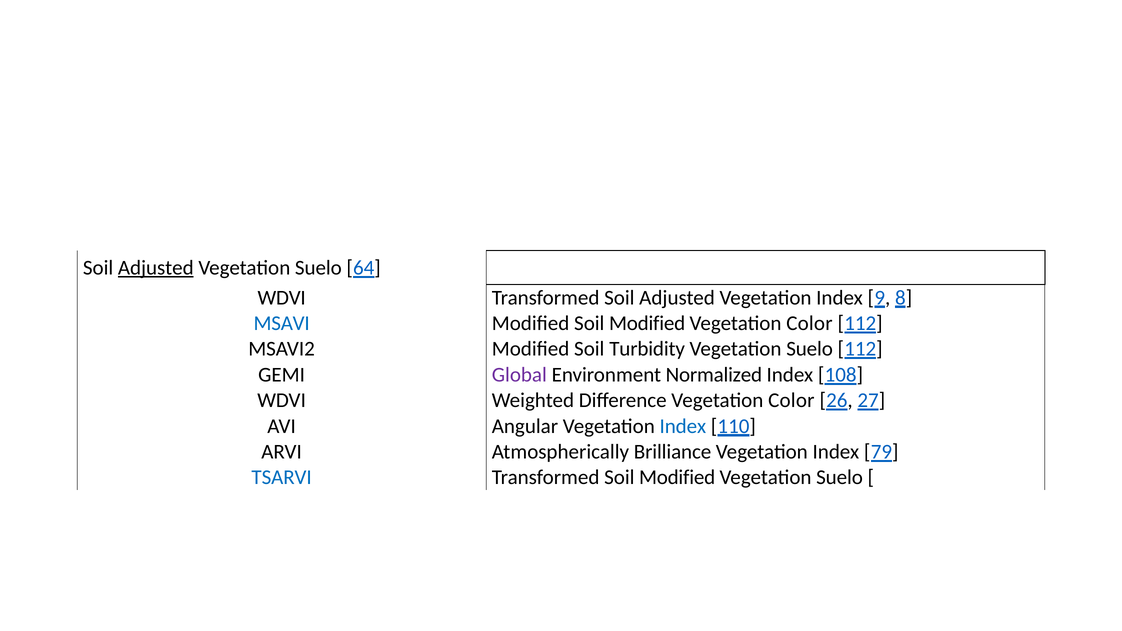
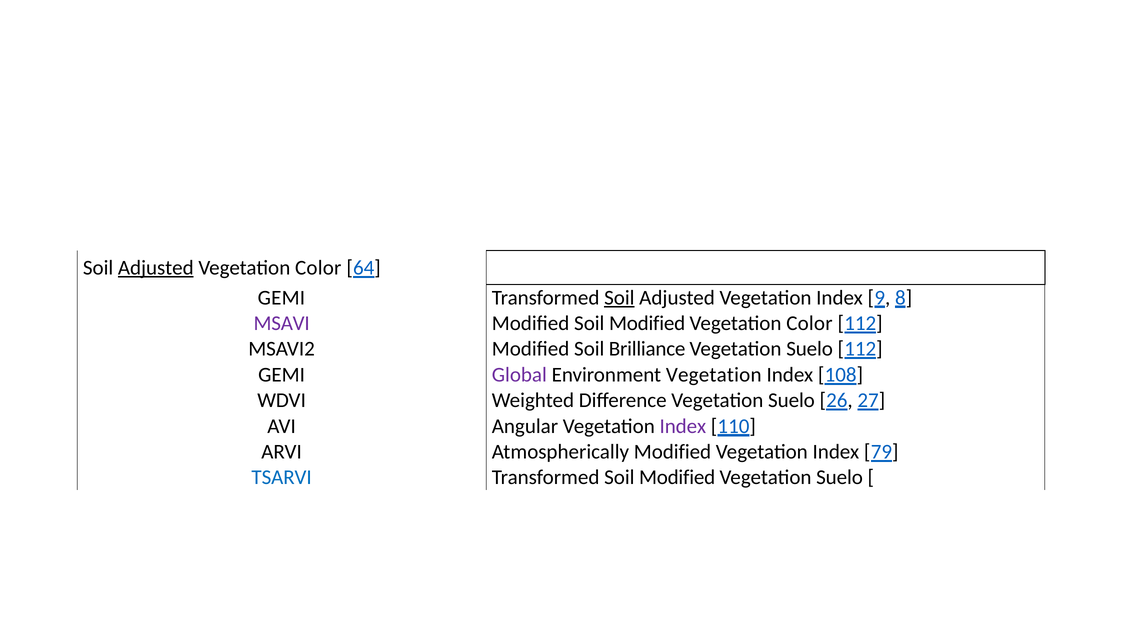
Suelo at (318, 268): Suelo -> Color
WDVI at (282, 298): WDVI -> GEMI
Soil at (619, 298) underline: none -> present
MSAVI colour: blue -> purple
Turbidity: Turbidity -> Brilliance
Environment Normalized: Normalized -> Vegetation
Difference Vegetation Color: Color -> Suelo
Index at (683, 426) colour: blue -> purple
Atmospherically Brilliance: Brilliance -> Modified
